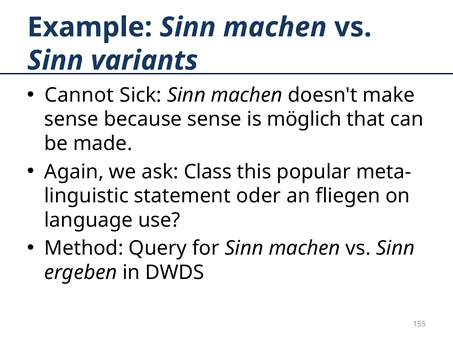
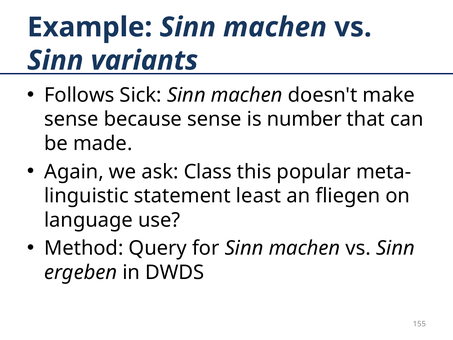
Cannot: Cannot -> Follows
möglich: möglich -> number
oder: oder -> least
